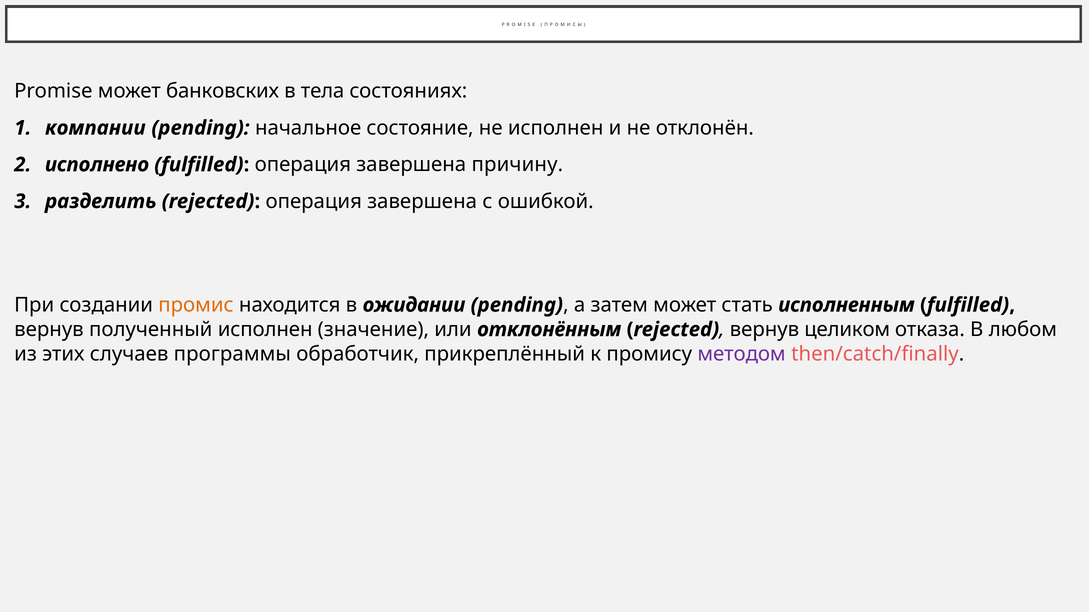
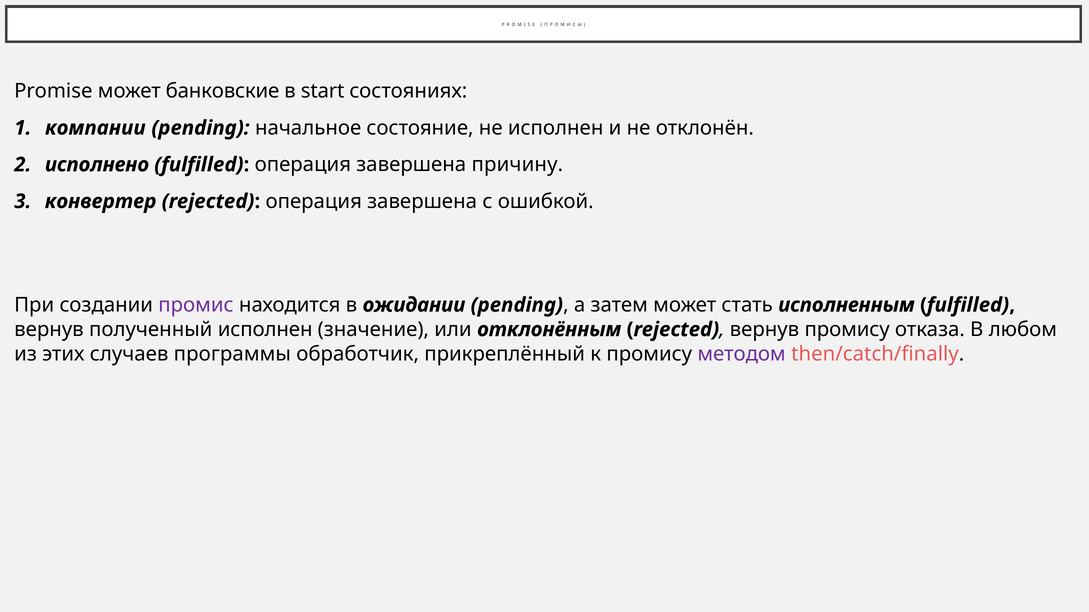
банковских: банковских -> банковские
тела: тела -> start
разделить: разделить -> конвертер
промис colour: orange -> purple
вернув целиком: целиком -> промису
